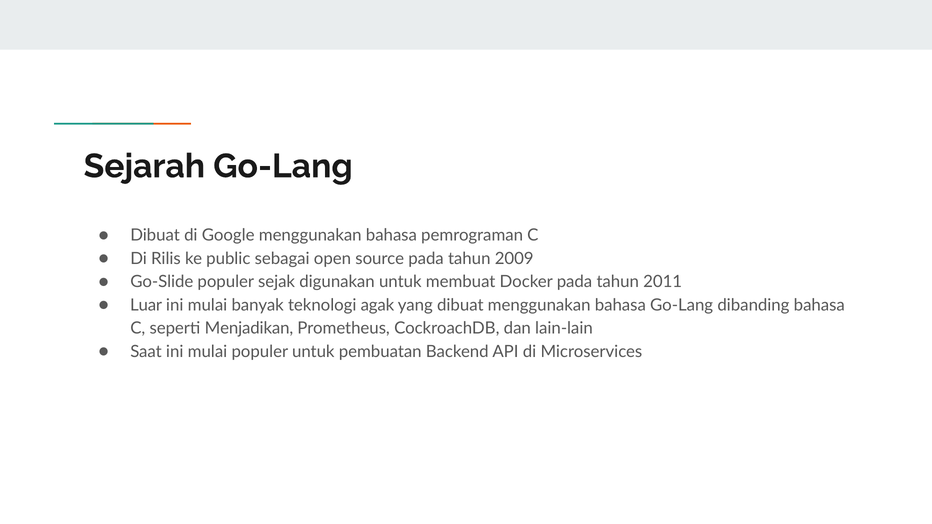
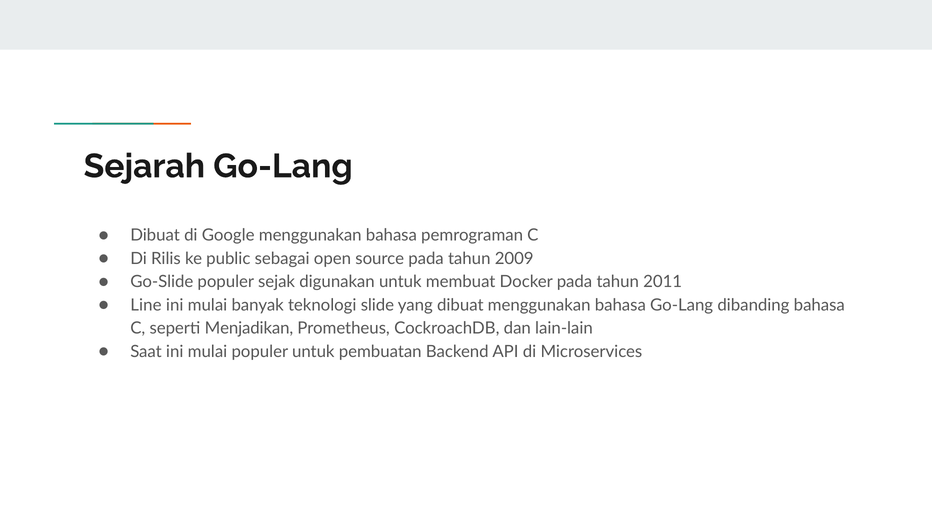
Luar: Luar -> Line
agak: agak -> slide
